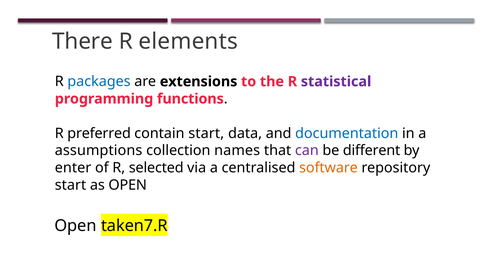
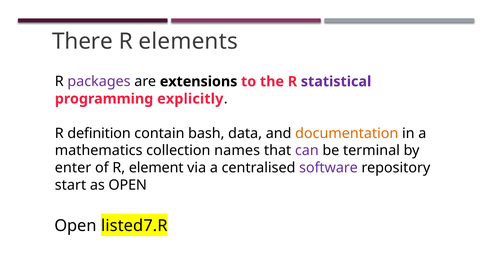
packages colour: blue -> purple
functions: functions -> explicitly
preferred: preferred -> definition
contain start: start -> bash
documentation colour: blue -> orange
assumptions: assumptions -> mathematics
different: different -> terminal
selected: selected -> element
software colour: orange -> purple
taken7.R: taken7.R -> listed7.R
